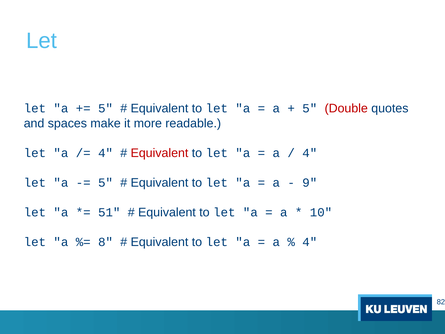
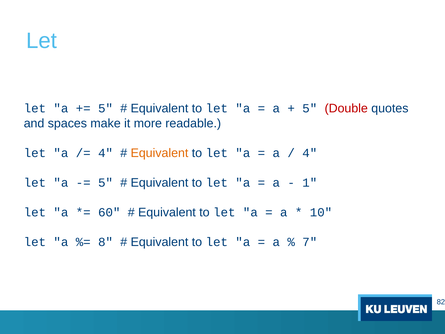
Equivalent at (159, 153) colour: red -> orange
9: 9 -> 1
51: 51 -> 60
4 at (310, 242): 4 -> 7
